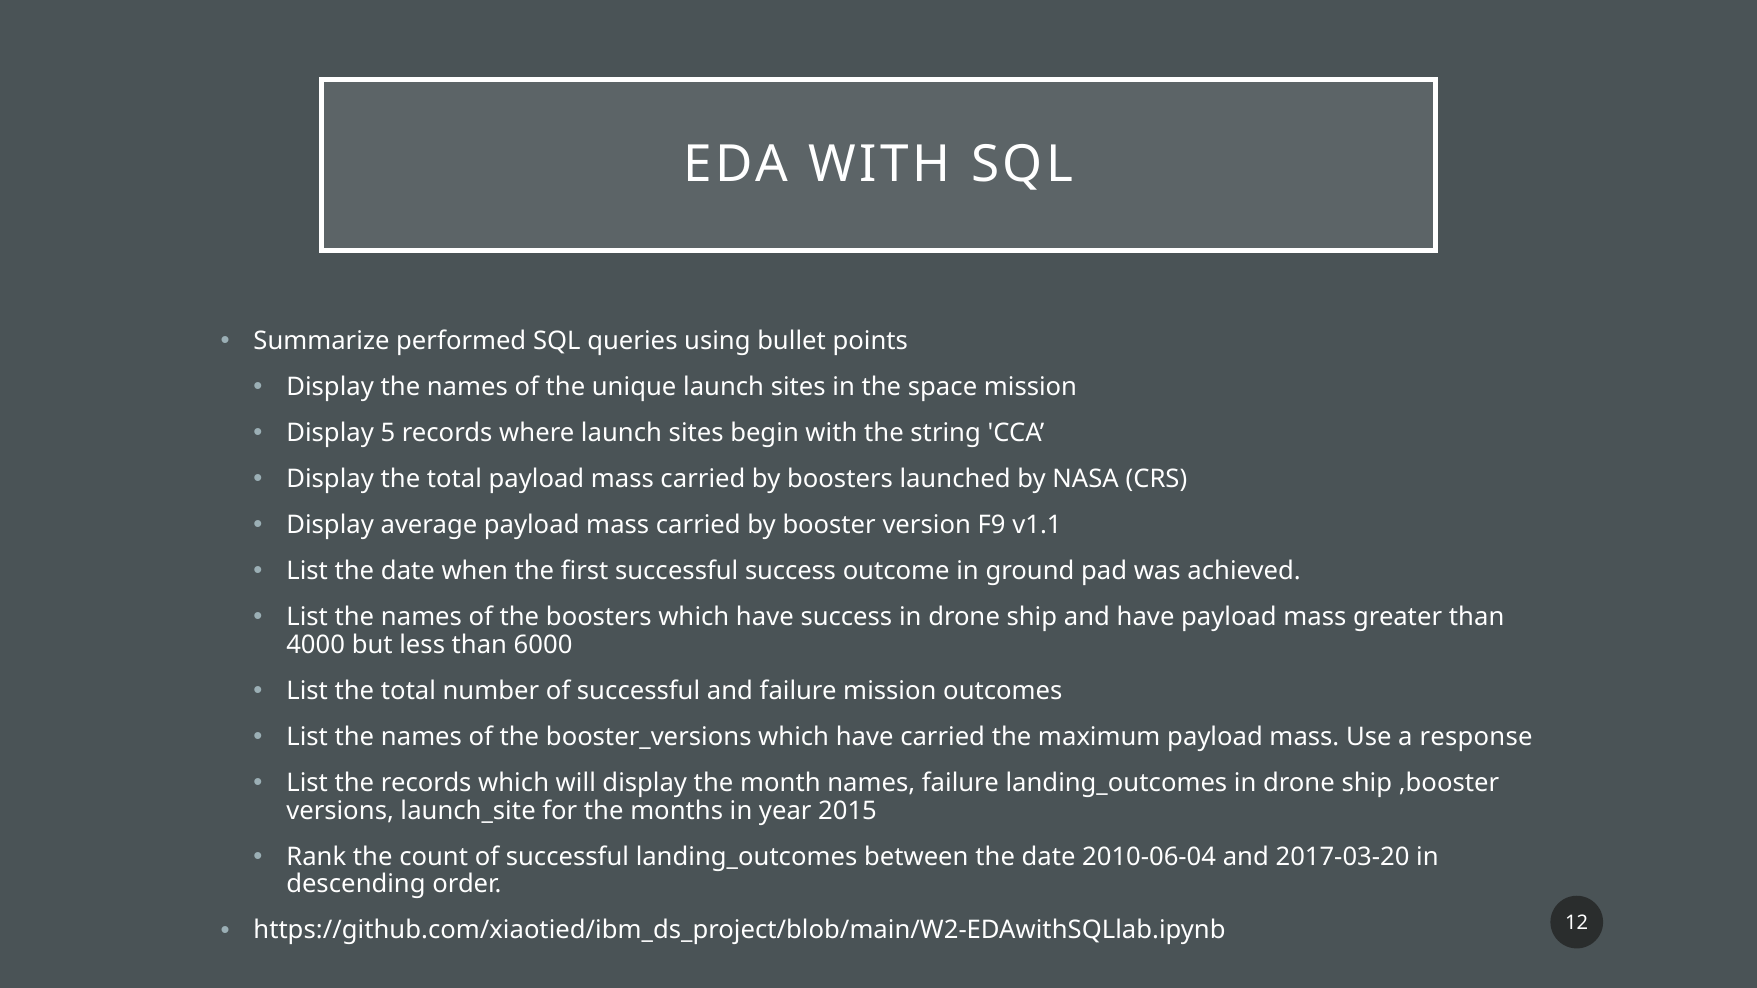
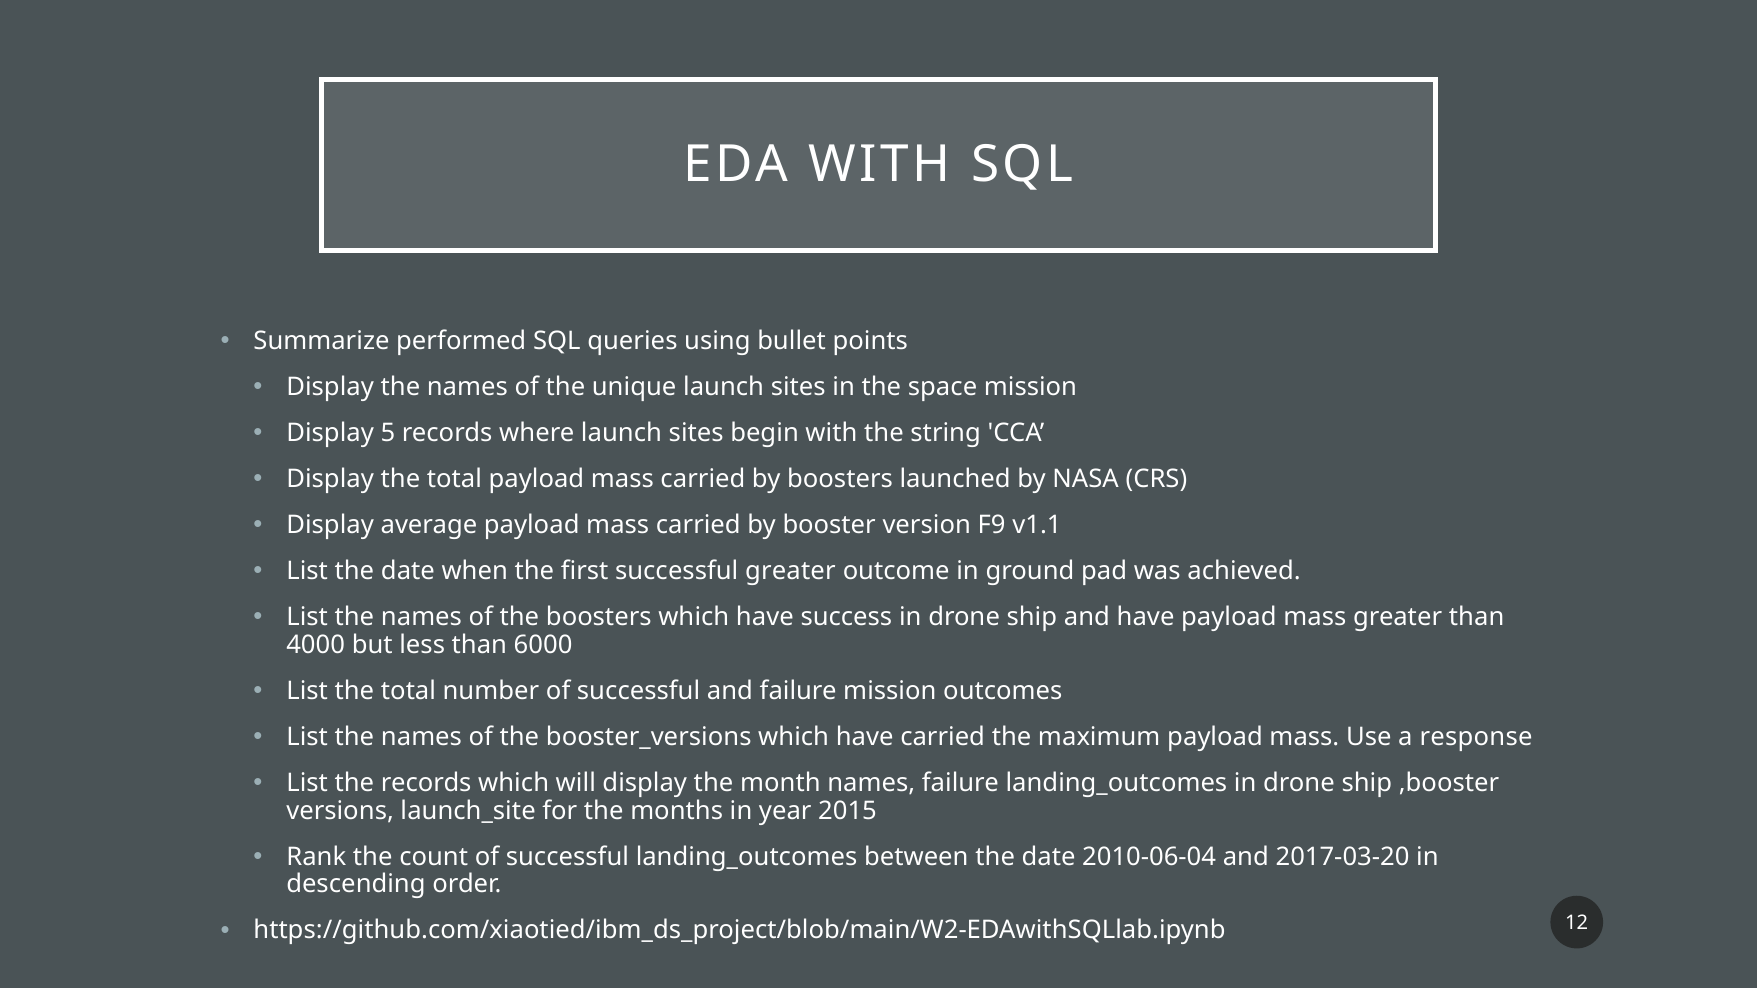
successful success: success -> greater
